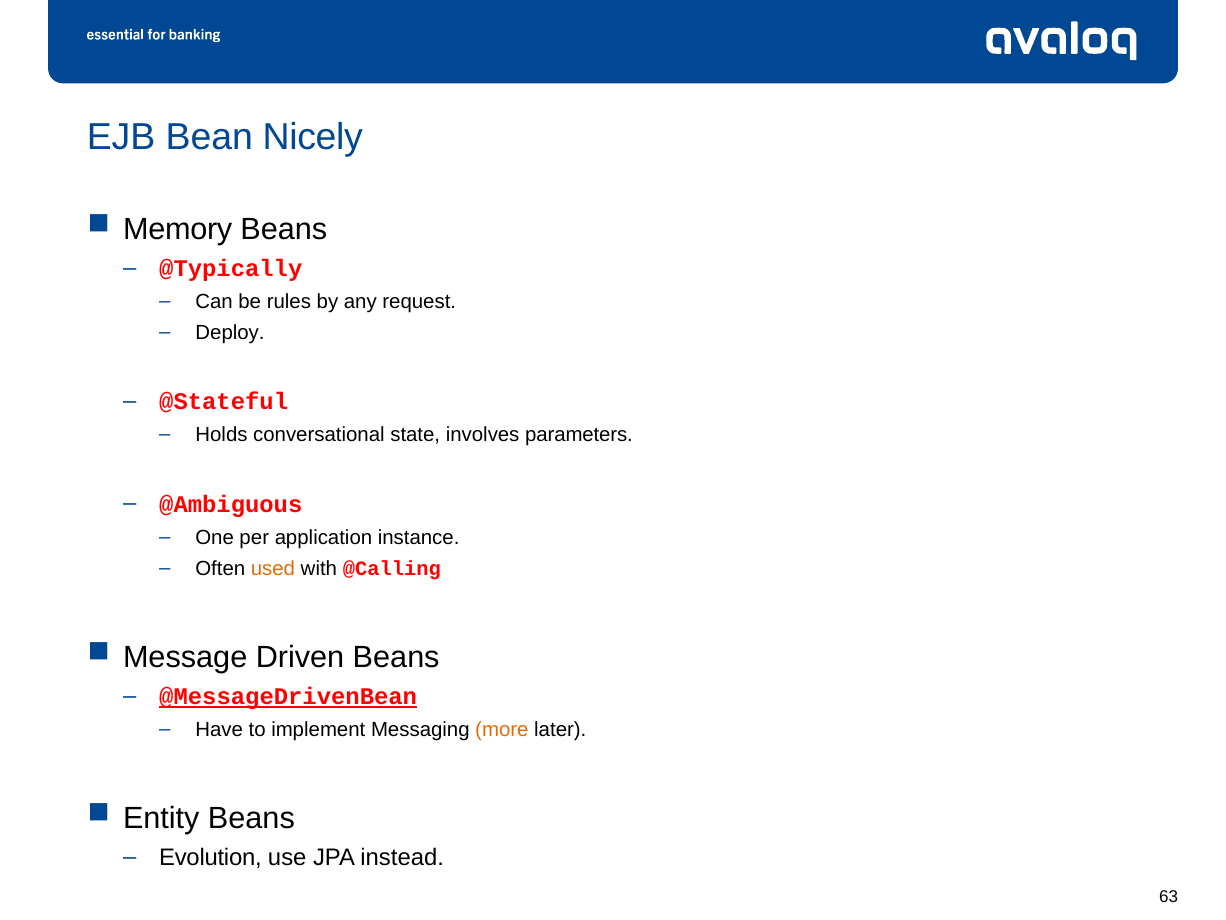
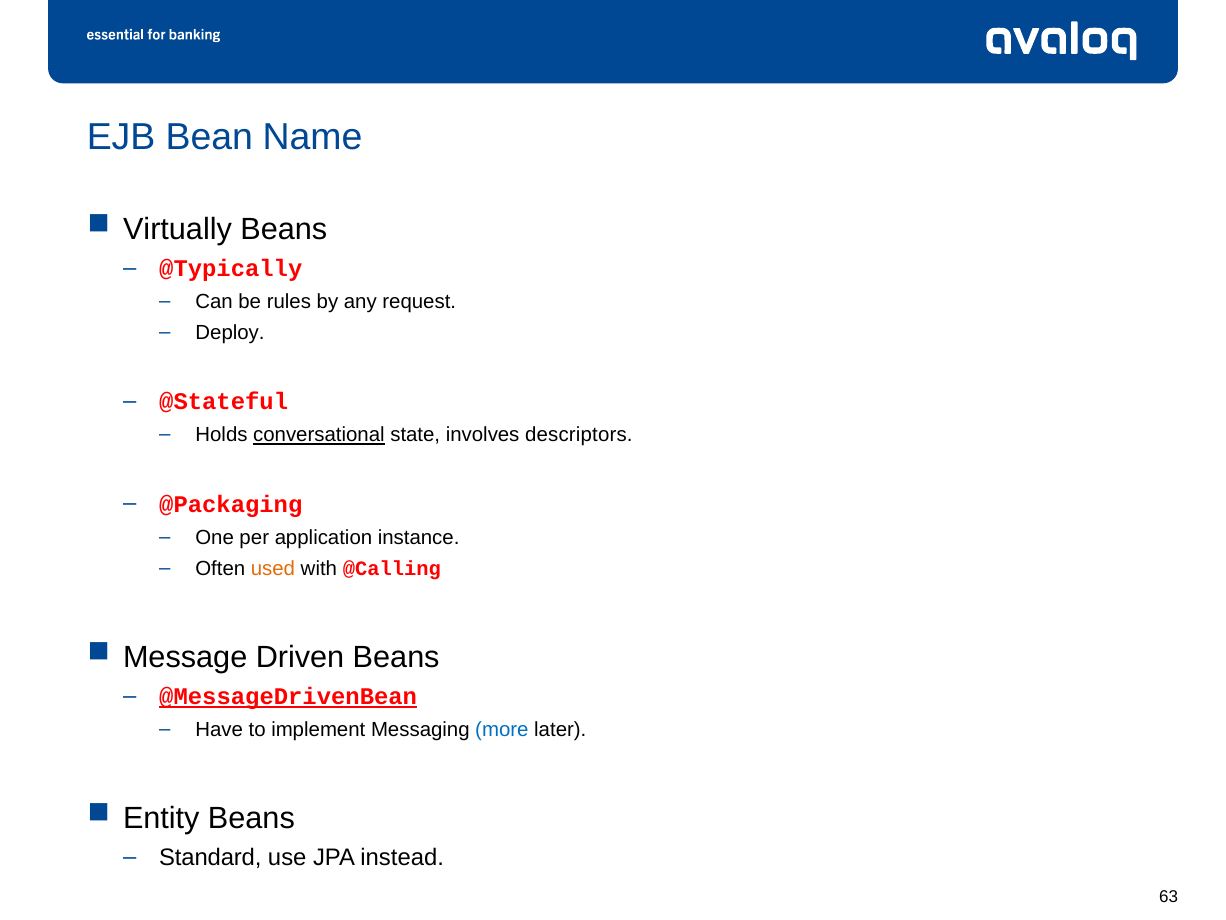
Nicely: Nicely -> Name
Memory: Memory -> Virtually
conversational underline: none -> present
parameters: parameters -> descriptors
@Ambiguous: @Ambiguous -> @Packaging
more colour: orange -> blue
Evolution: Evolution -> Standard
